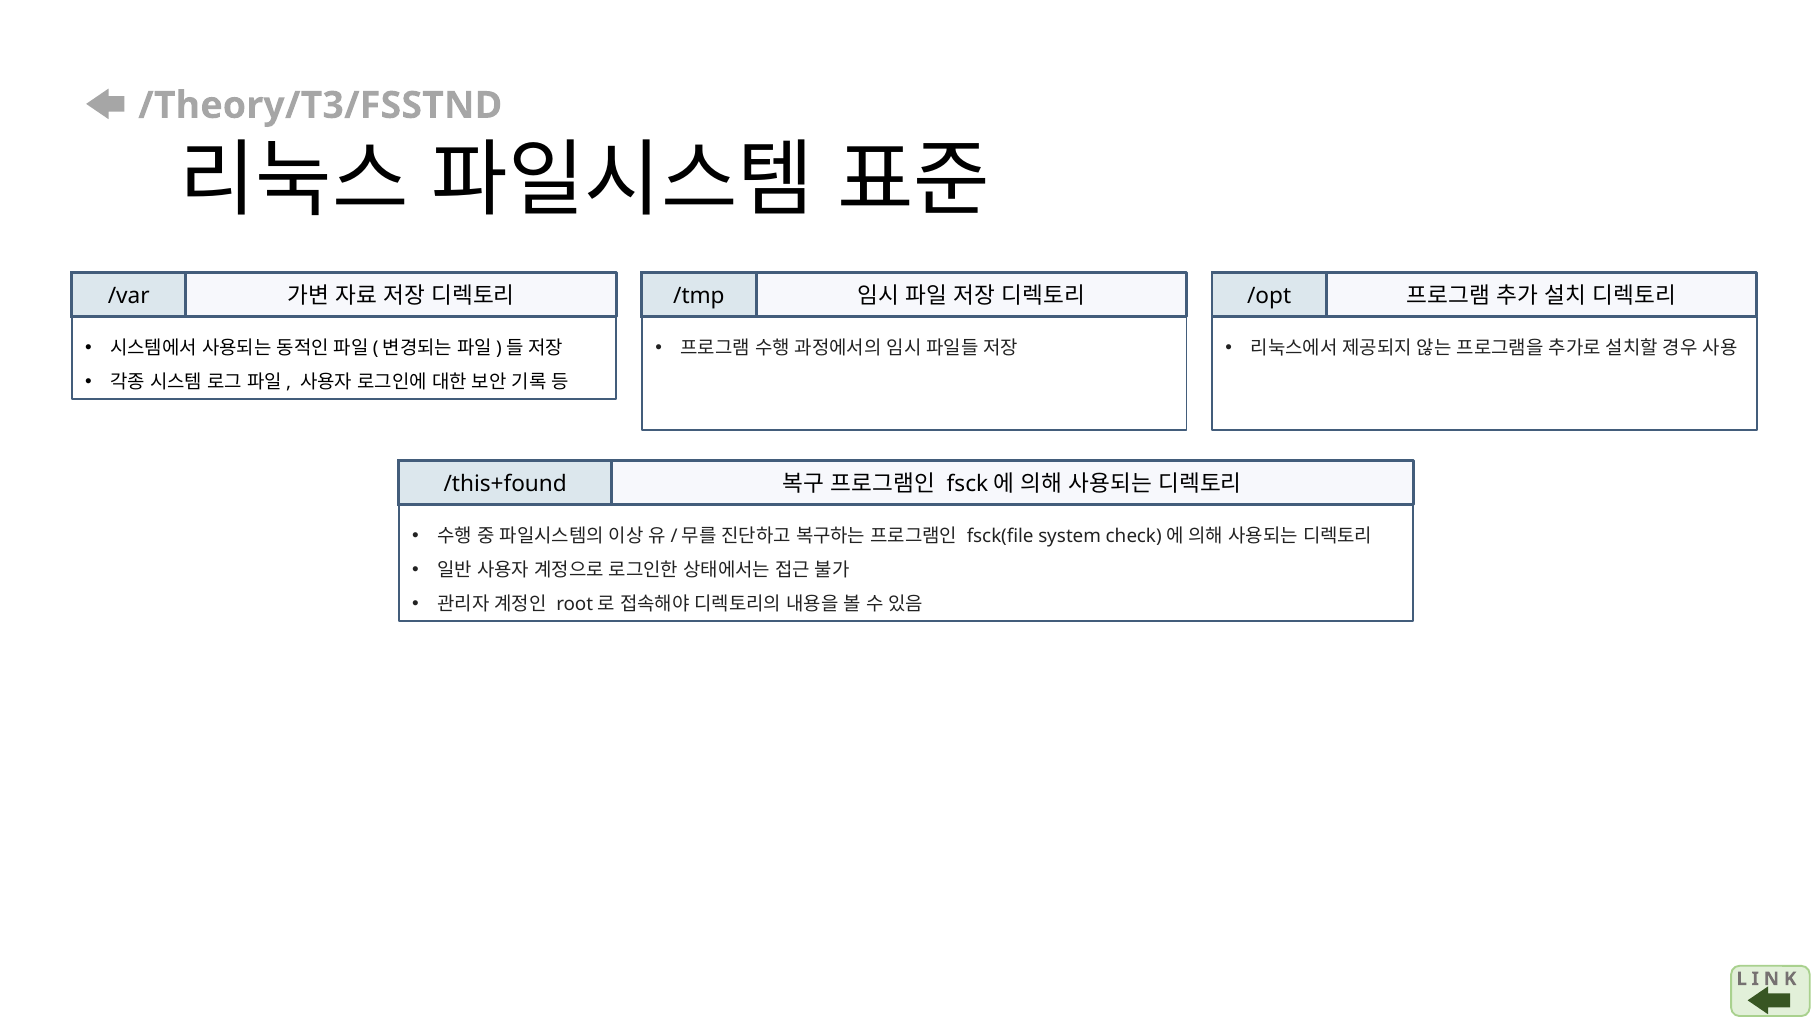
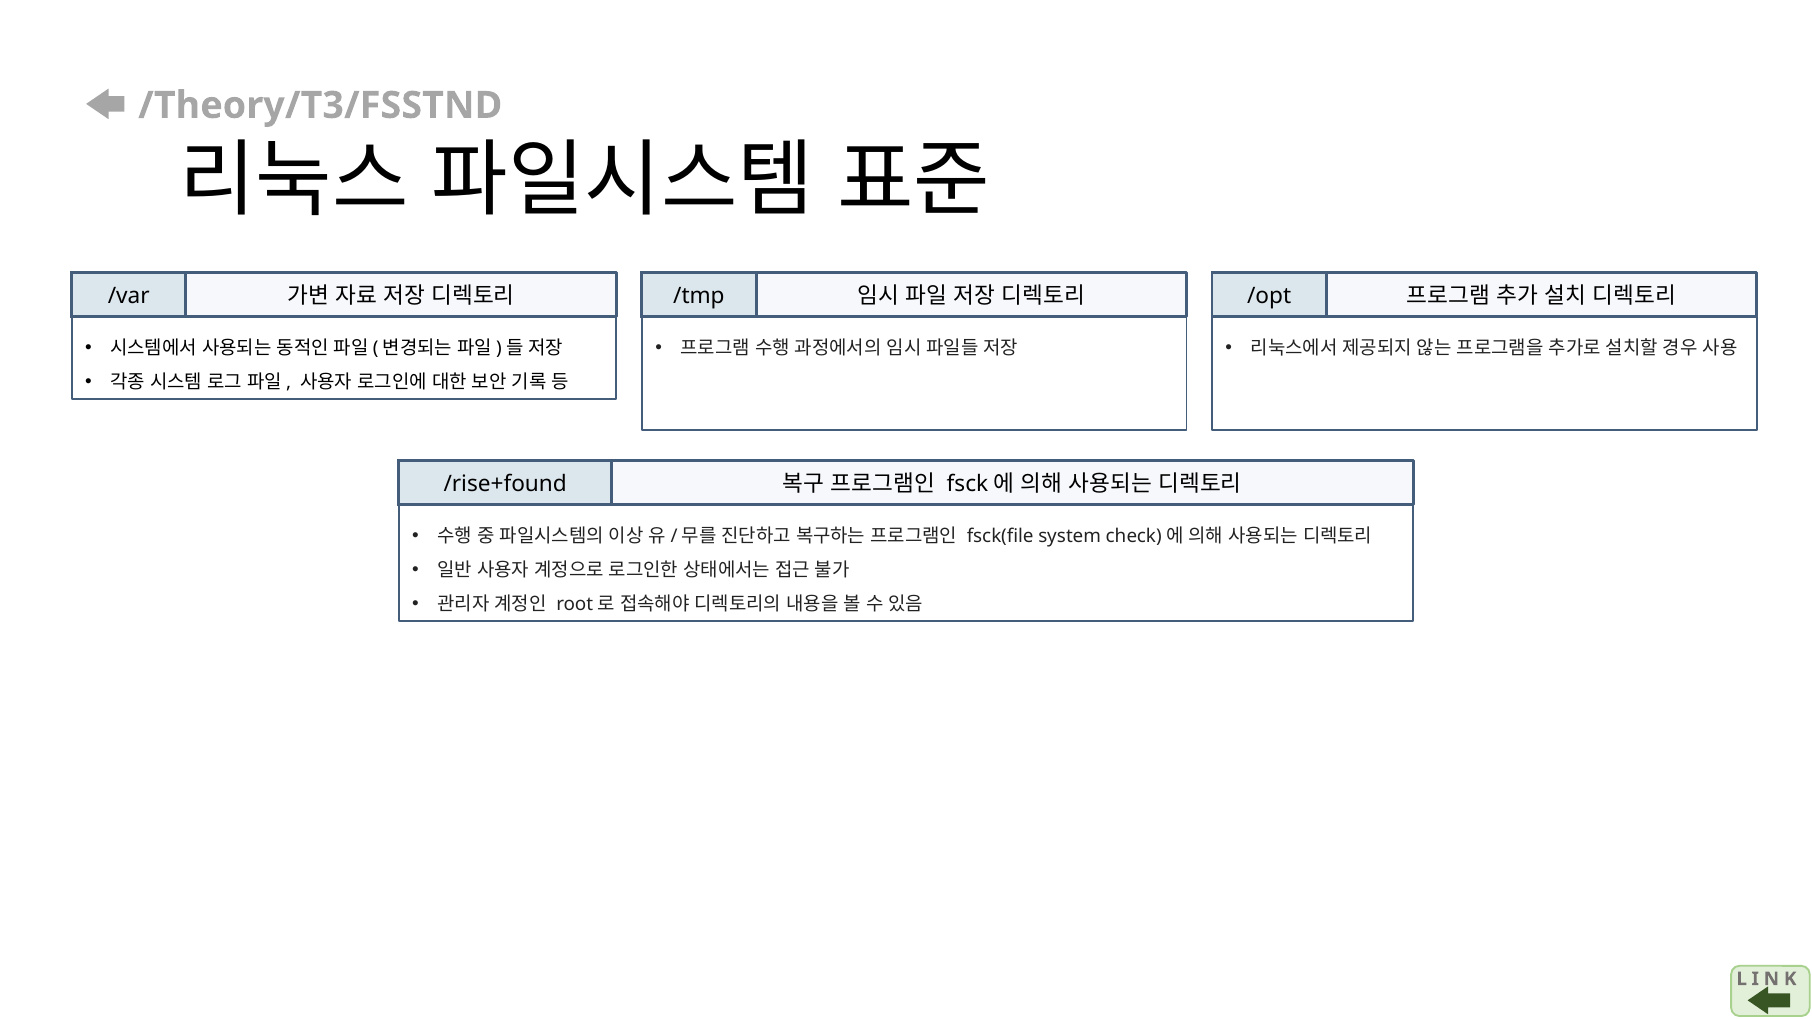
/this+found: /this+found -> /rise+found
